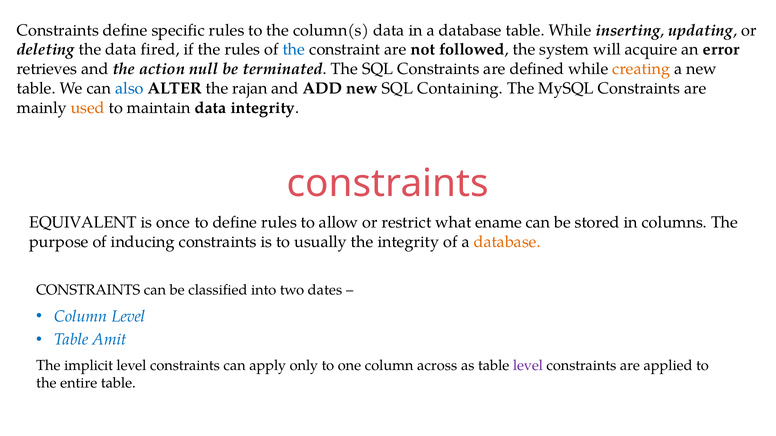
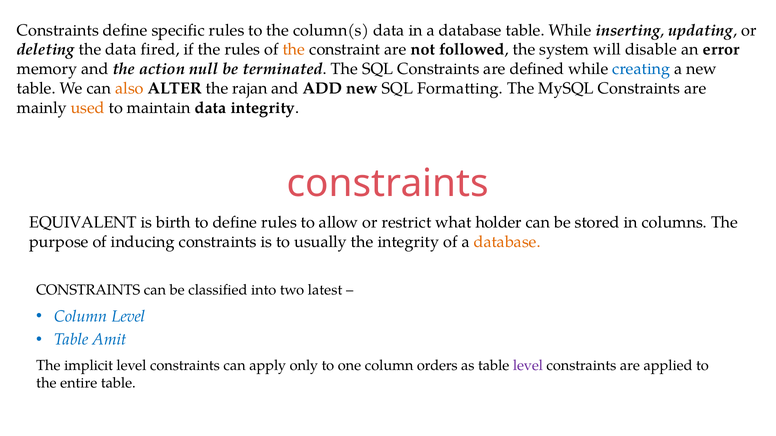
the at (294, 50) colour: blue -> orange
acquire: acquire -> disable
retrieves: retrieves -> memory
creating colour: orange -> blue
also colour: blue -> orange
Containing: Containing -> Formatting
once: once -> birth
ename: ename -> holder
dates: dates -> latest
across: across -> orders
